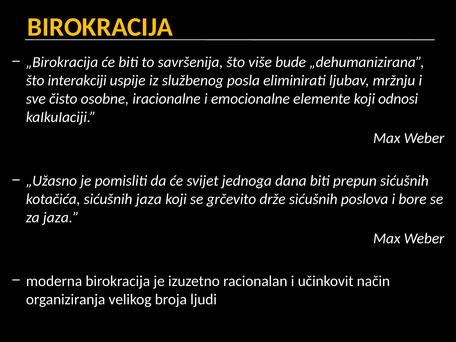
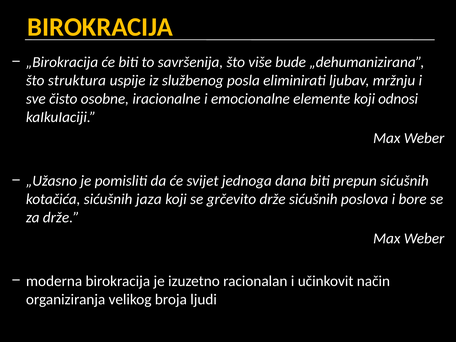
interakciji: interakciji -> struktura
za jaza: jaza -> drže
